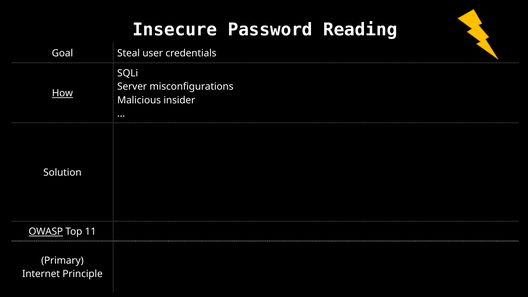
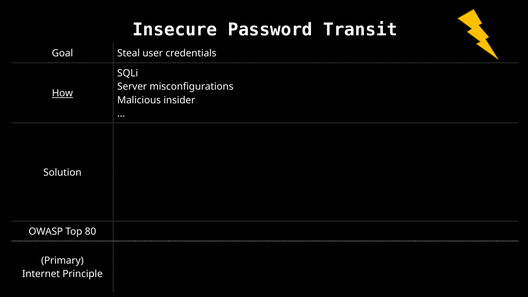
Reading: Reading -> Transit
OWASP underline: present -> none
11: 11 -> 80
